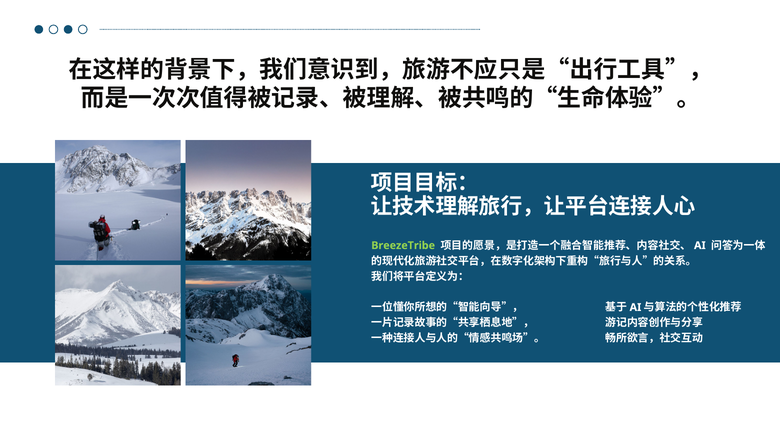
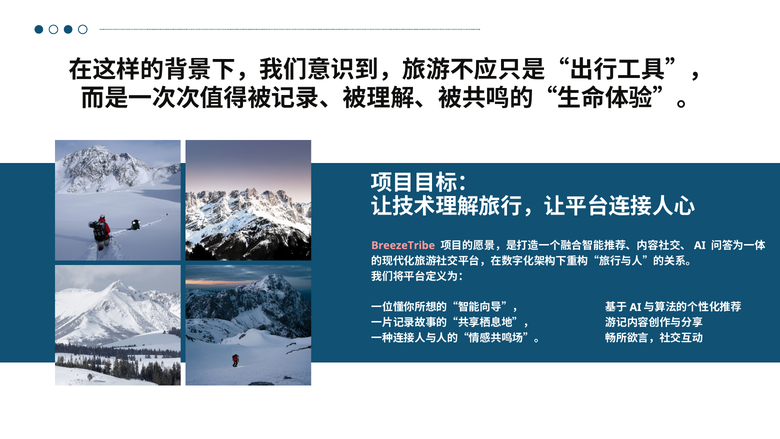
BreezeTribe colour: light green -> pink
